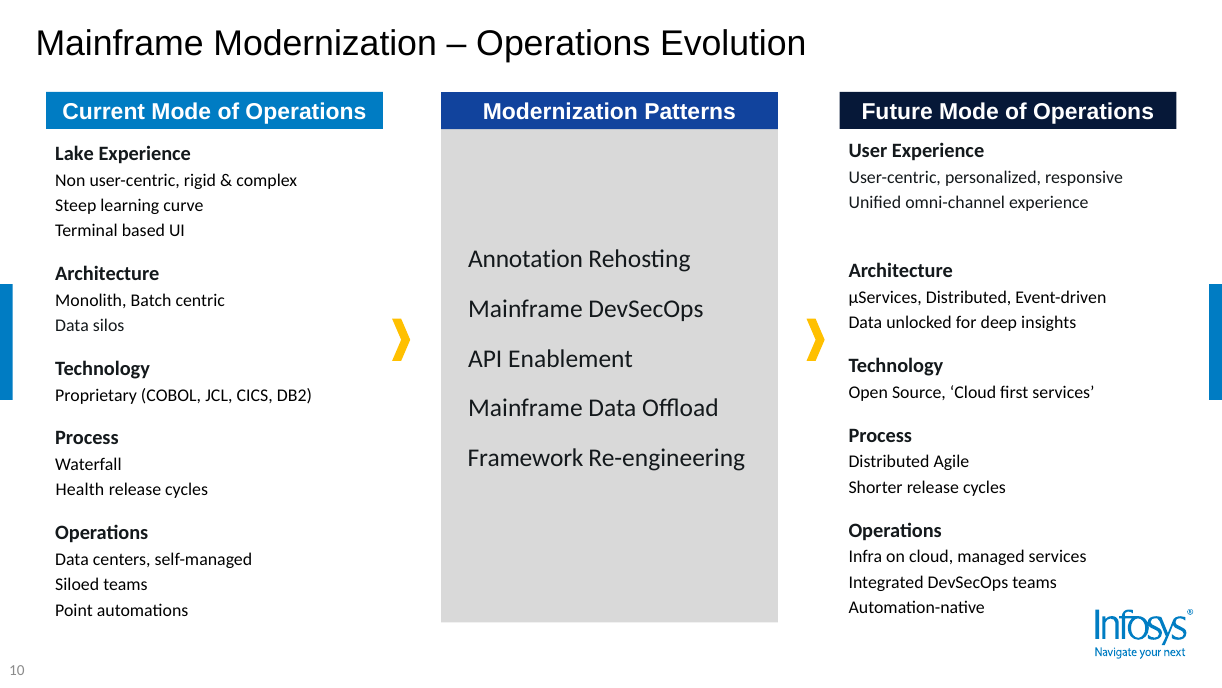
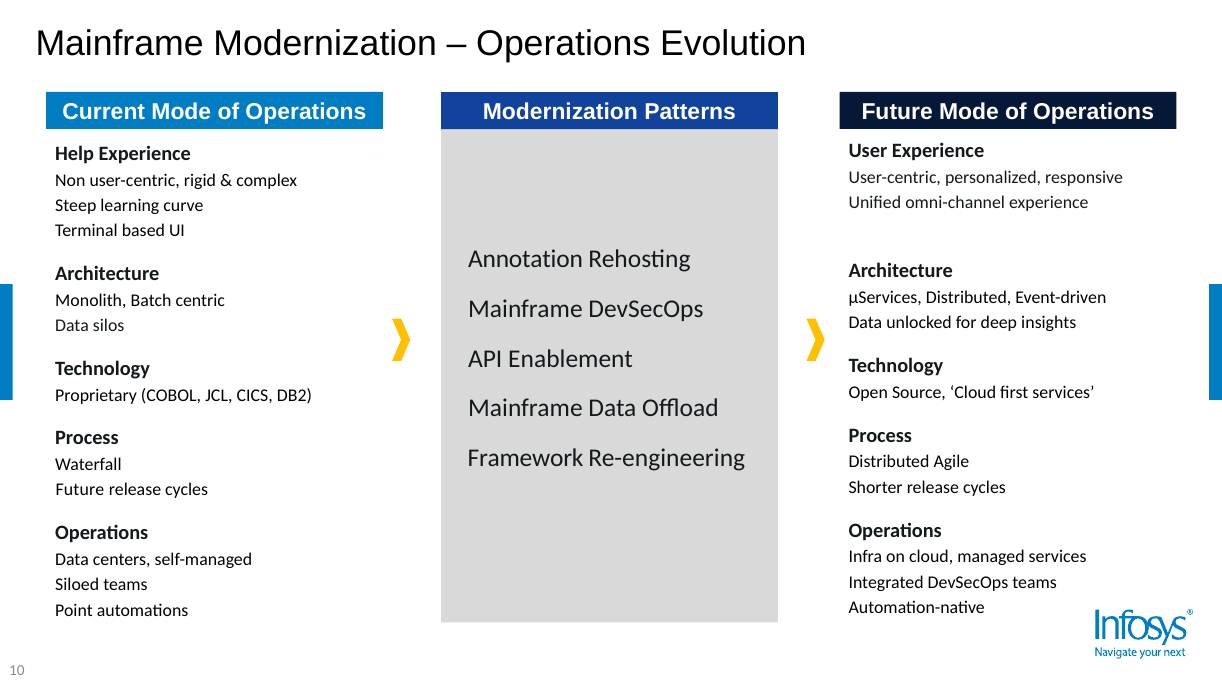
Lake: Lake -> Help
Health at (80, 490): Health -> Future
